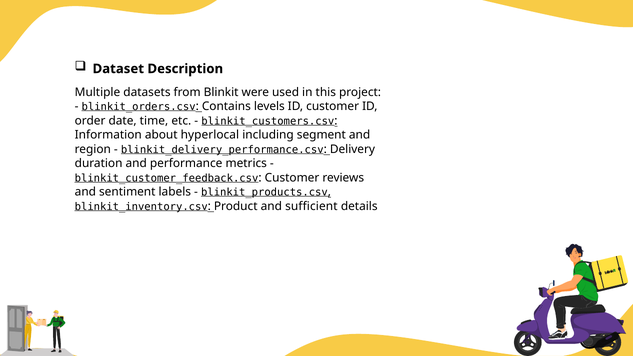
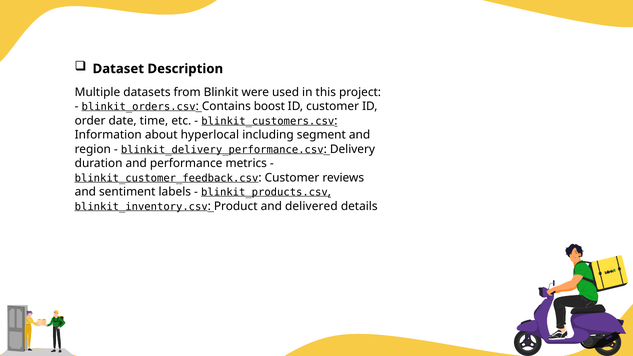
levels: levels -> boost
sufficient: sufficient -> delivered
